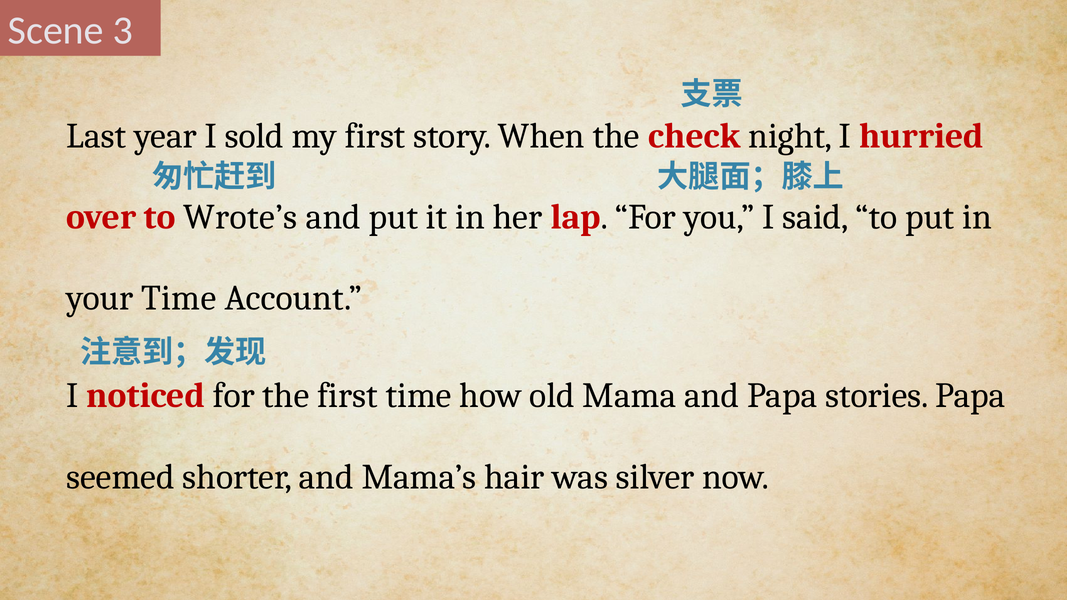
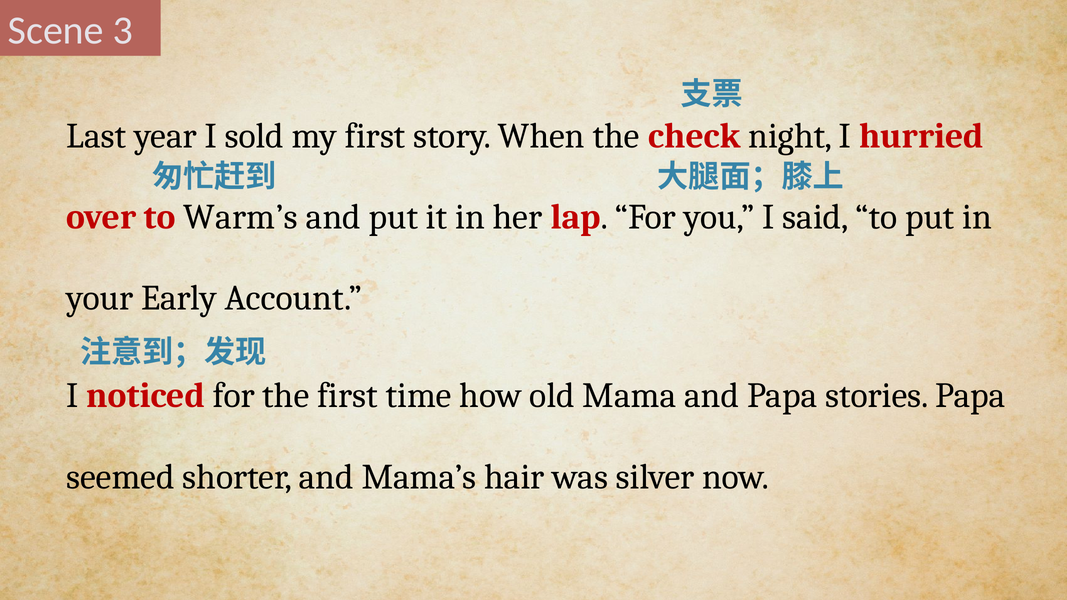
Wrote’s: Wrote’s -> Warm’s
your Time: Time -> Early
